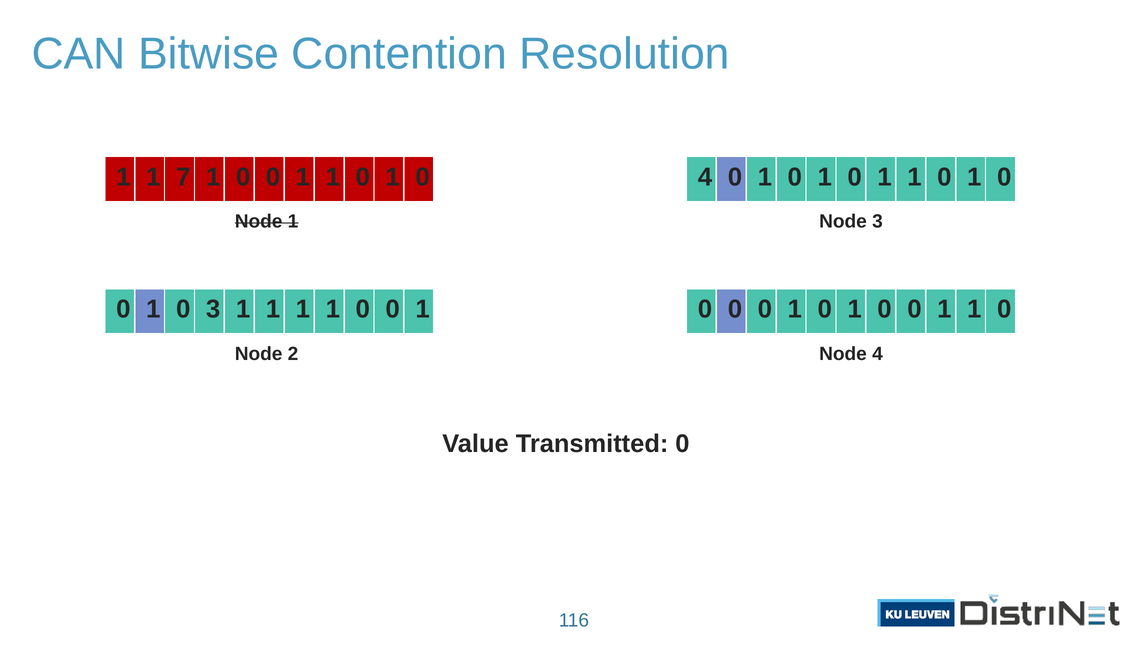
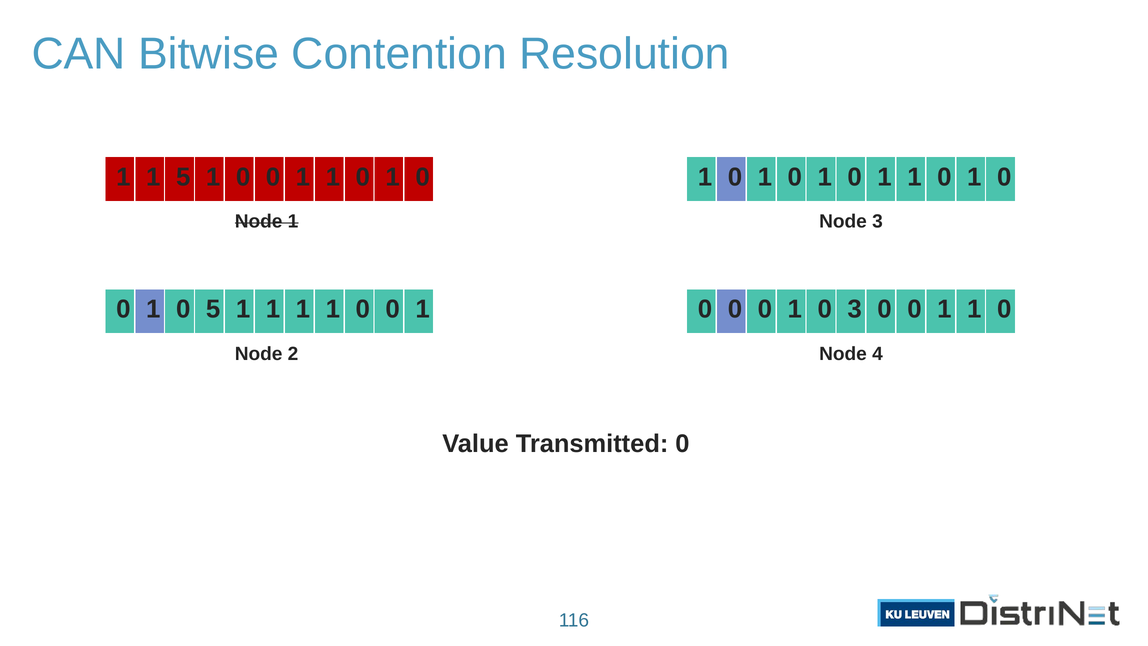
1 7: 7 -> 5
4 at (705, 177): 4 -> 1
0 3: 3 -> 5
1 at (855, 309): 1 -> 3
